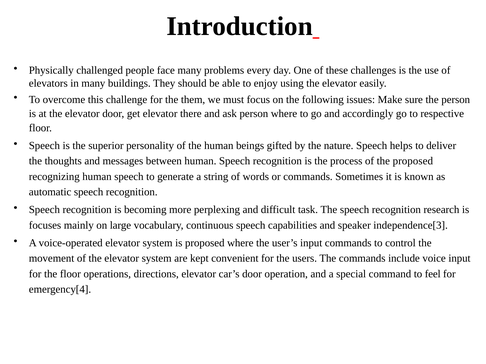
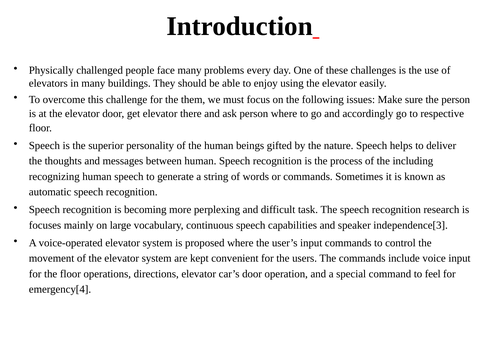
the proposed: proposed -> including
